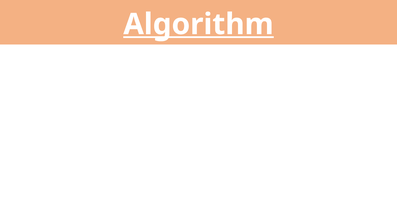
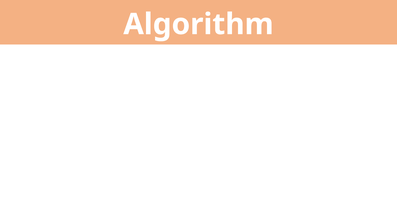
Algorithm underline: present -> none
